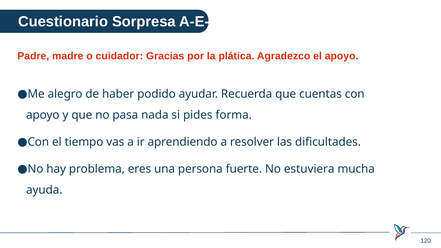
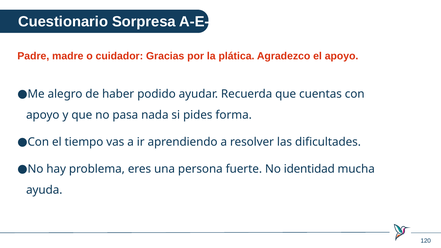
estuviera: estuviera -> identidad
